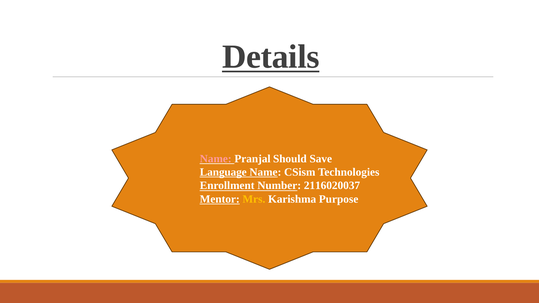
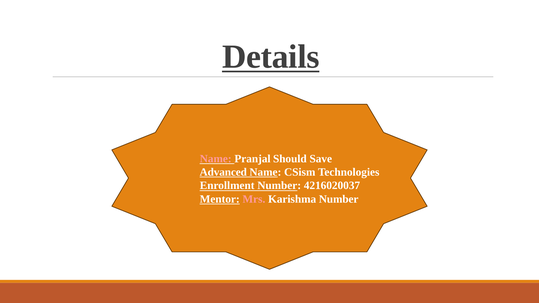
Language: Language -> Advanced
2116020037: 2116020037 -> 4216020037
Mrs colour: yellow -> pink
Karishma Purpose: Purpose -> Number
